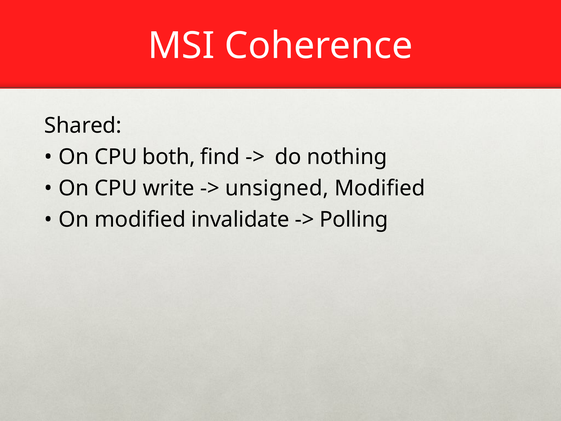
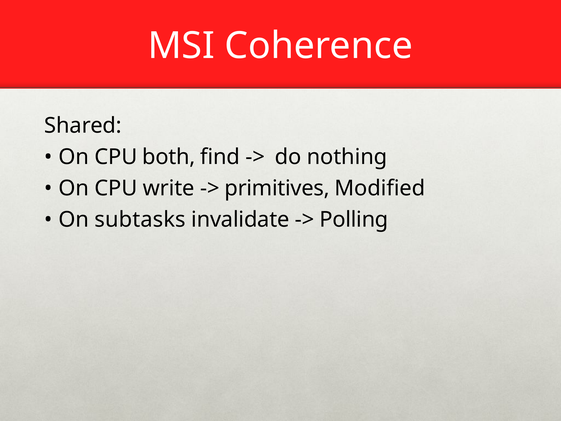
unsigned: unsigned -> primitives
On modified: modified -> subtasks
